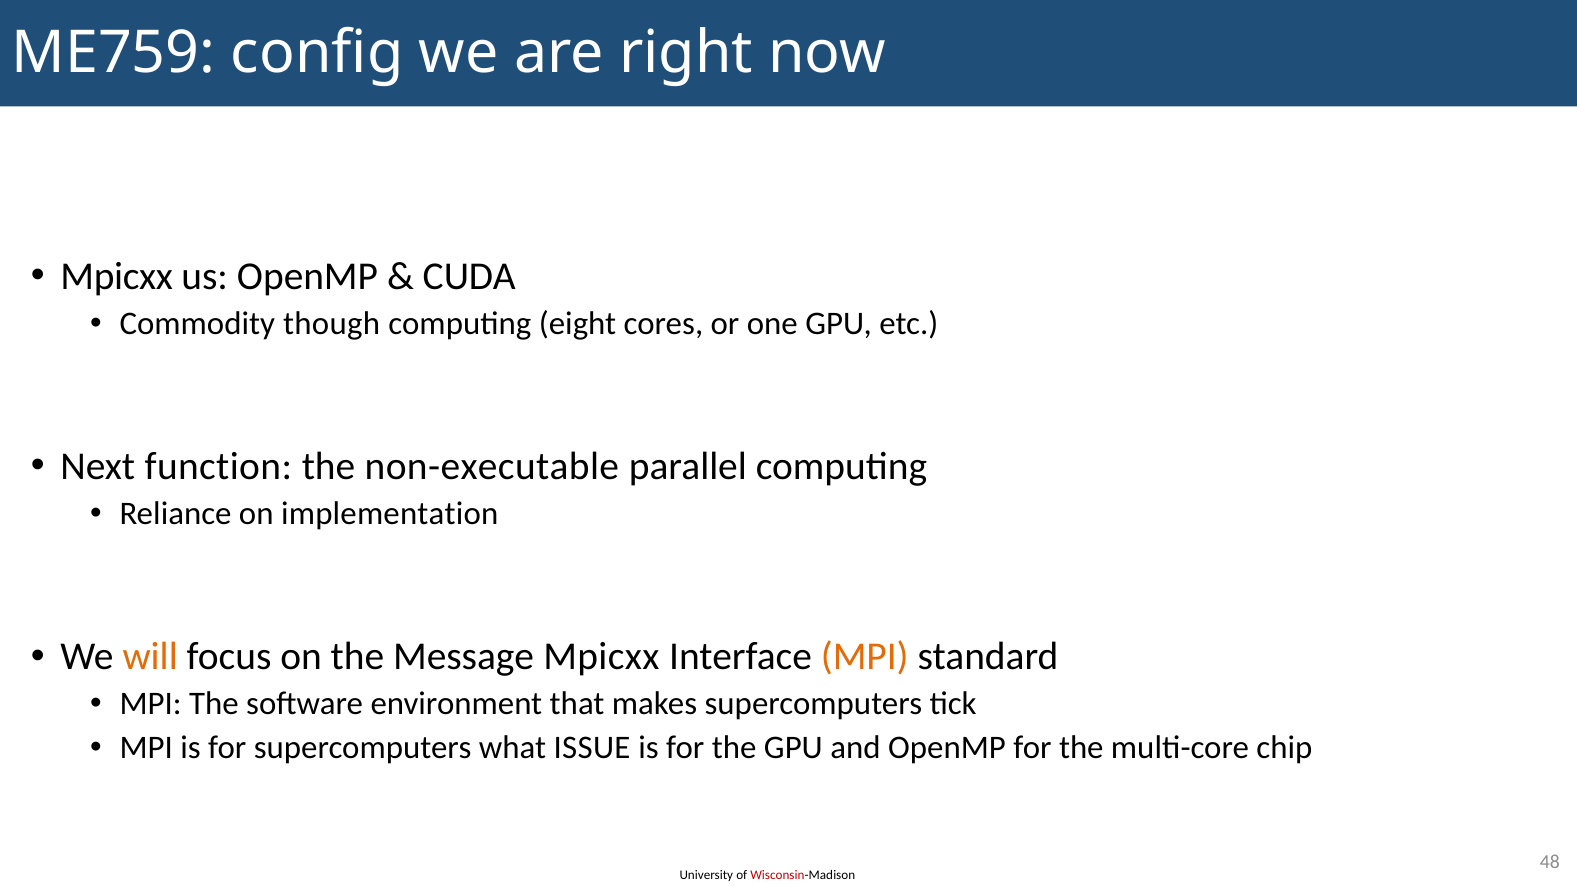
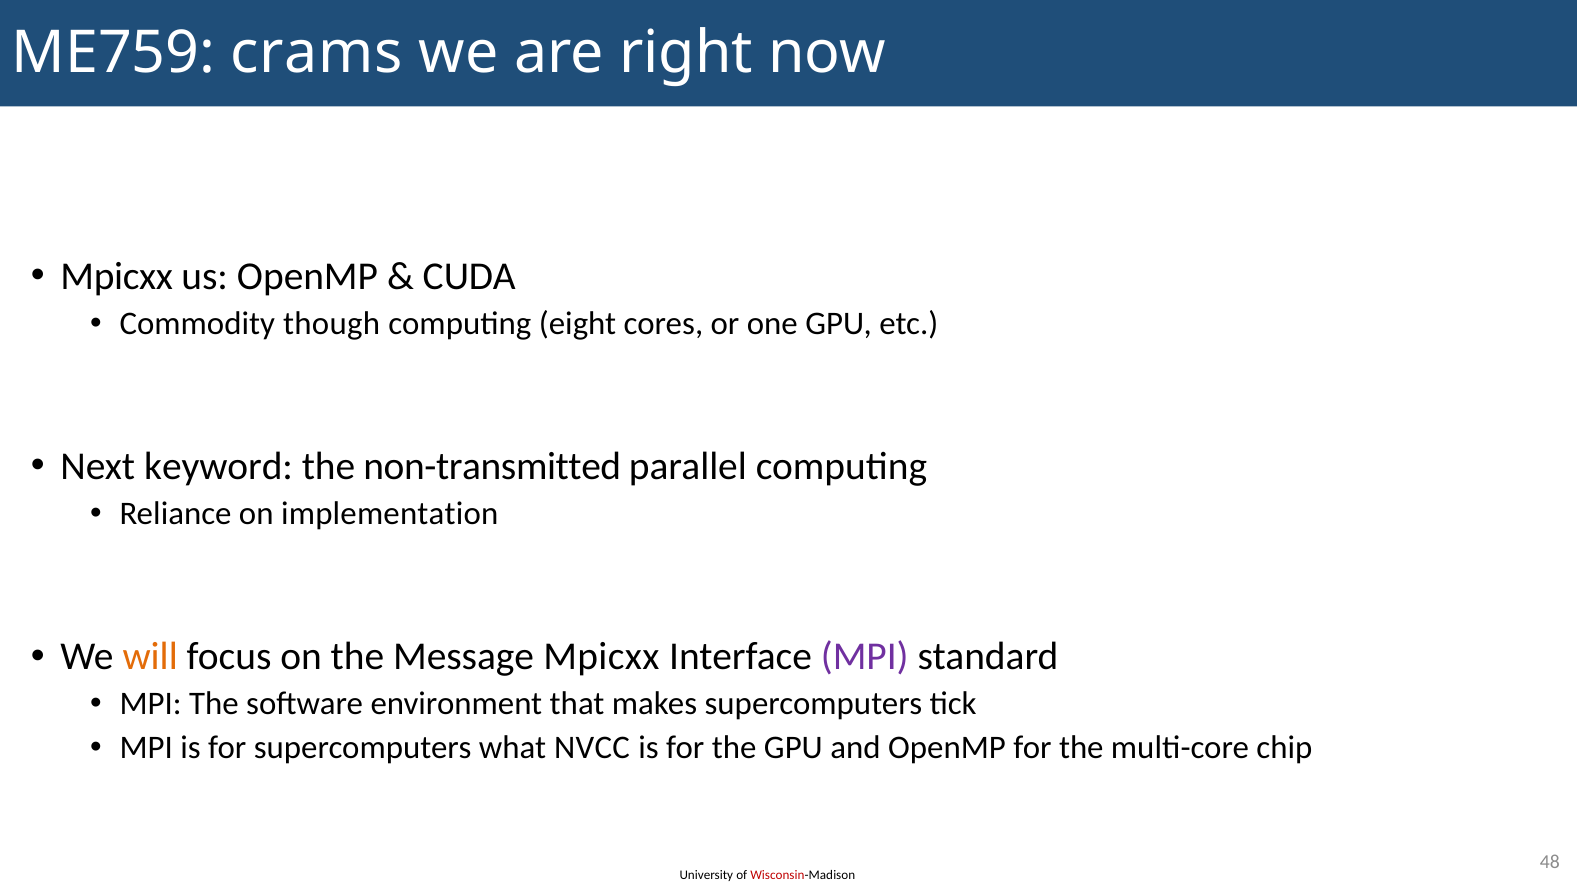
config: config -> crams
function: function -> keyword
non-executable: non-executable -> non-transmitted
MPI at (865, 657) colour: orange -> purple
ISSUE: ISSUE -> NVCC
